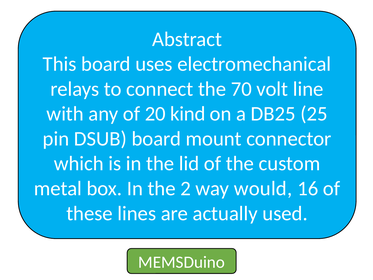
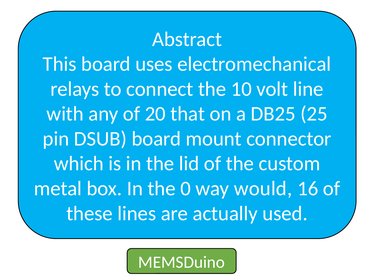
70: 70 -> 10
kind: kind -> that
2: 2 -> 0
